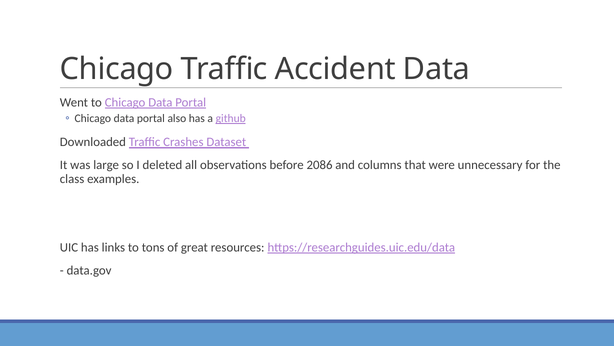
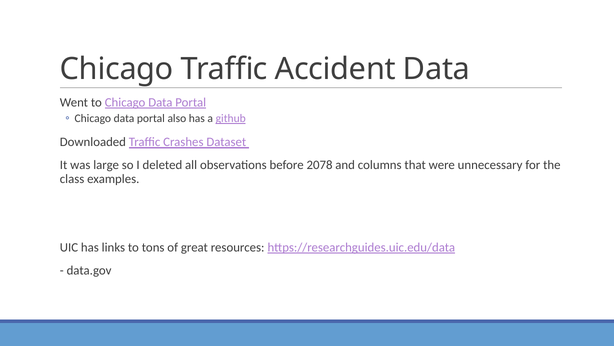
2086: 2086 -> 2078
